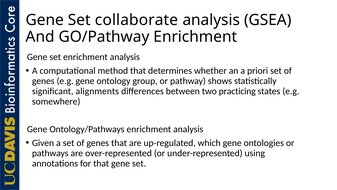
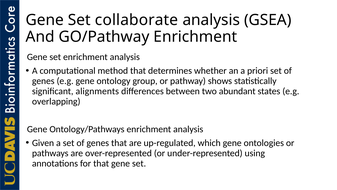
practicing: practicing -> abundant
somewhere: somewhere -> overlapping
